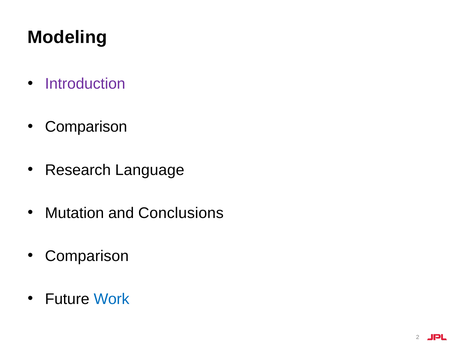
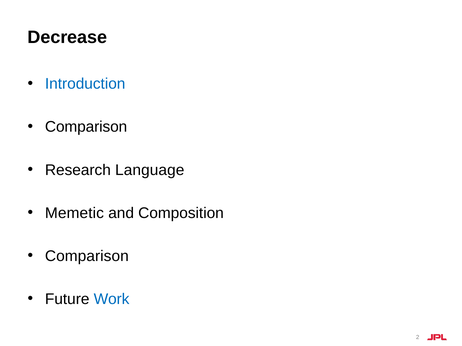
Modeling: Modeling -> Decrease
Introduction colour: purple -> blue
Mutation: Mutation -> Memetic
Conclusions: Conclusions -> Composition
